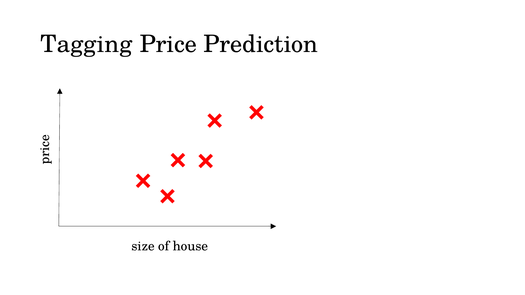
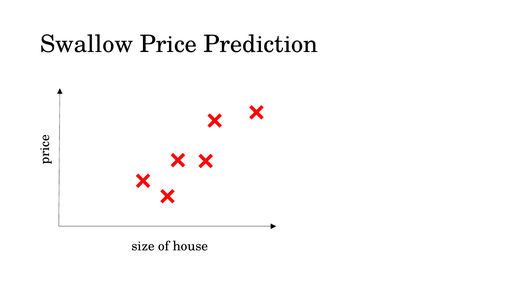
Tagging: Tagging -> Swallow
